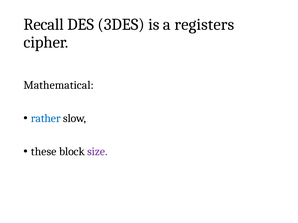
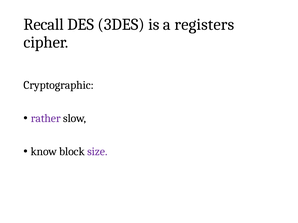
Mathematical: Mathematical -> Cryptographic
rather colour: blue -> purple
these: these -> know
